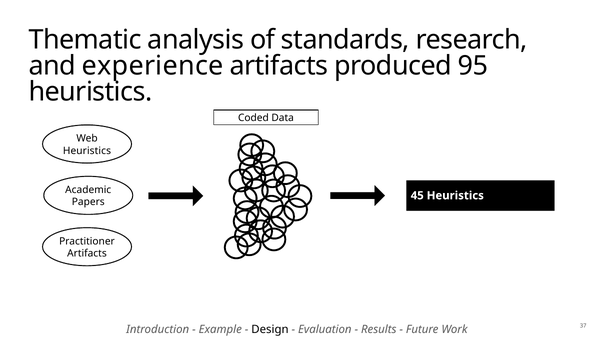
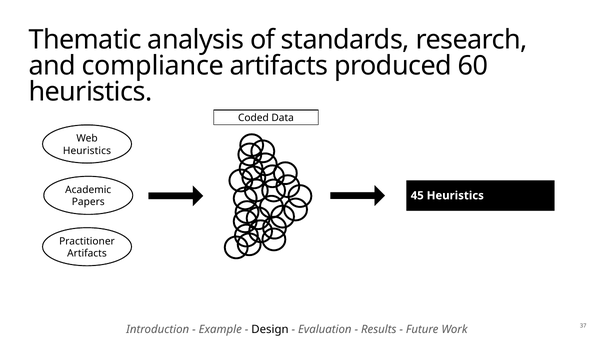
experience: experience -> compliance
95: 95 -> 60
